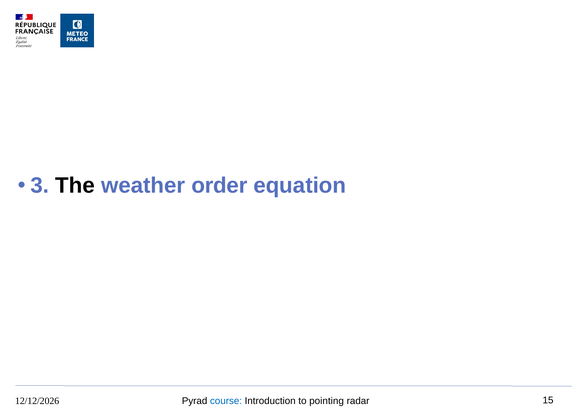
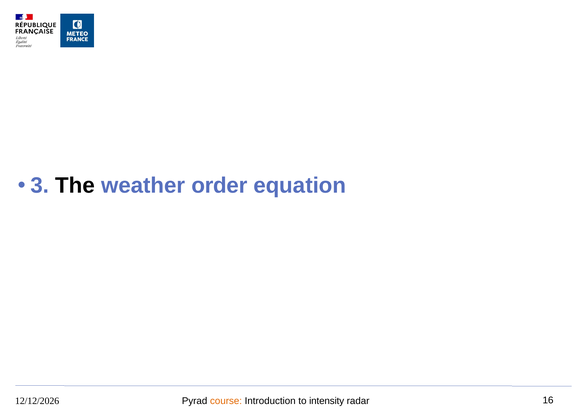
course colour: blue -> orange
pointing: pointing -> intensity
15: 15 -> 16
